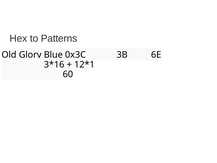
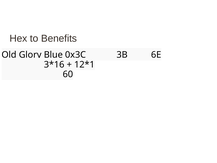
Patterns: Patterns -> Benefits
